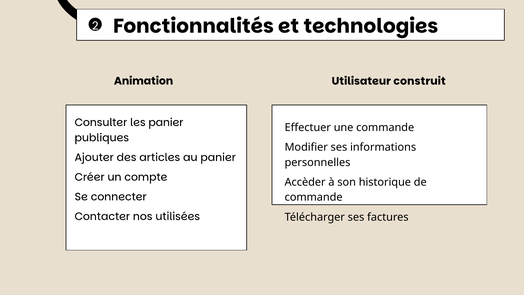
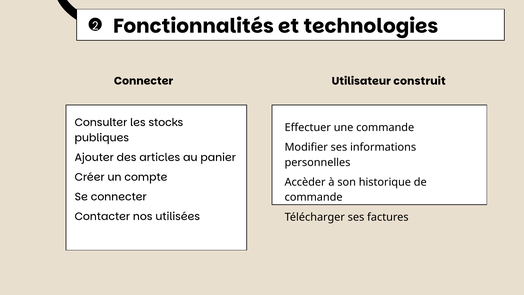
Animation at (144, 81): Animation -> Connecter
les panier: panier -> stocks
